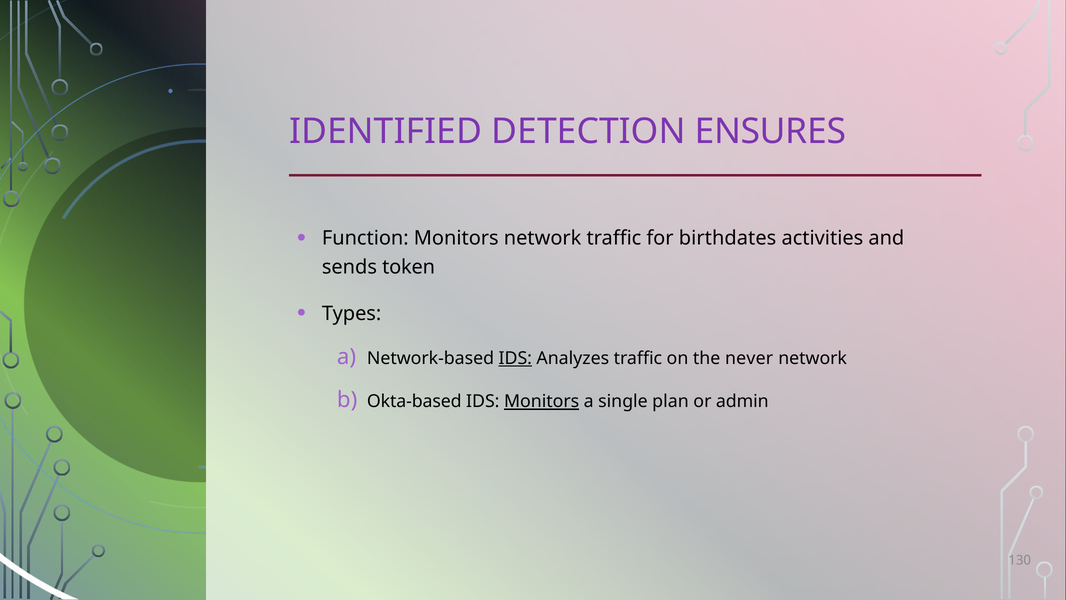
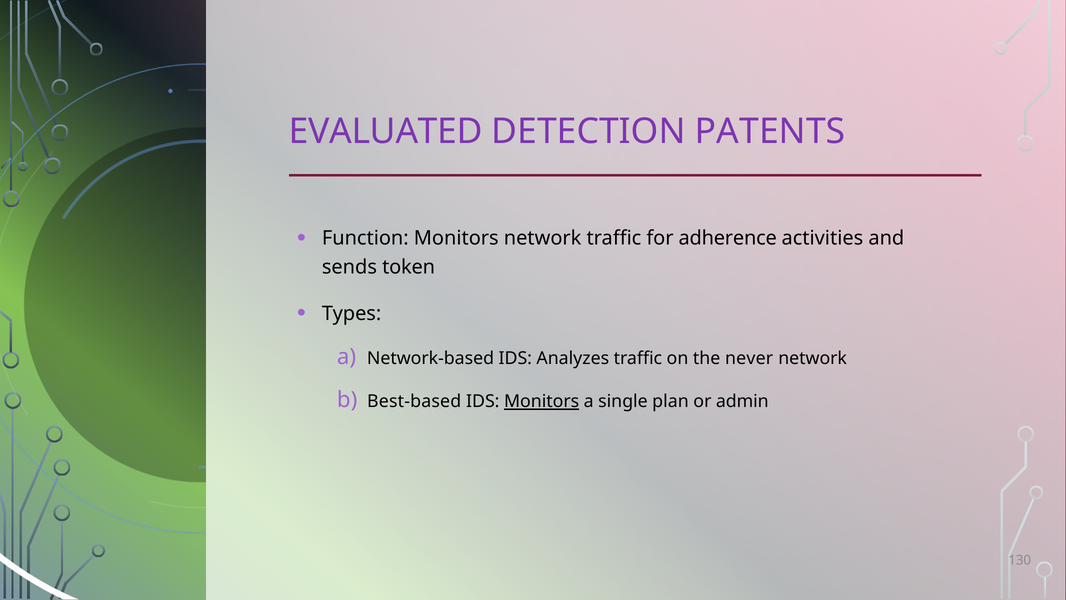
IDENTIFIED: IDENTIFIED -> EVALUATED
ENSURES: ENSURES -> PATENTS
birthdates: birthdates -> adherence
IDS at (515, 358) underline: present -> none
Okta-based: Okta-based -> Best-based
